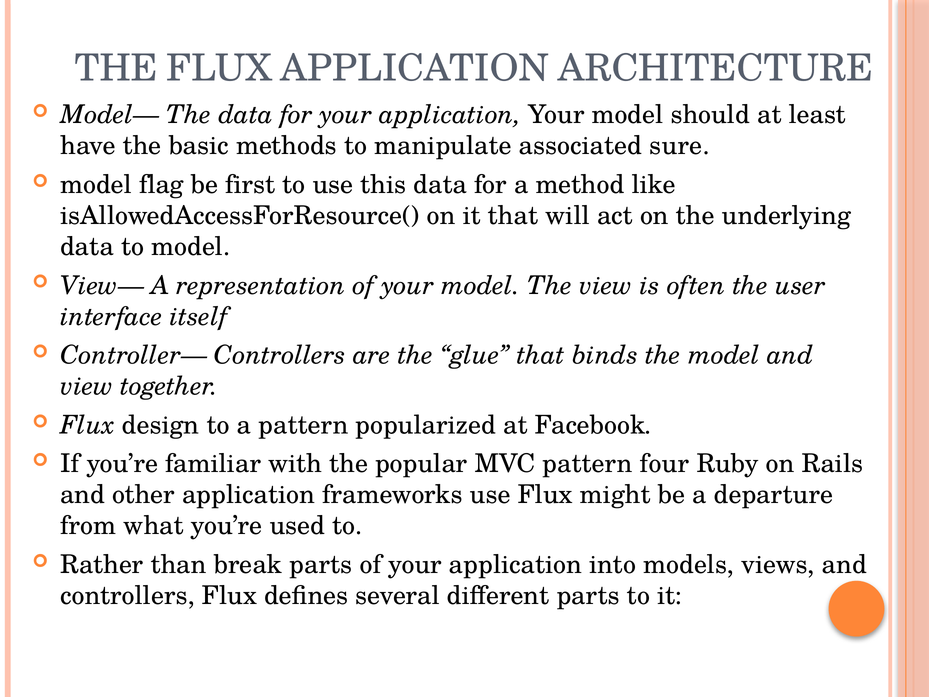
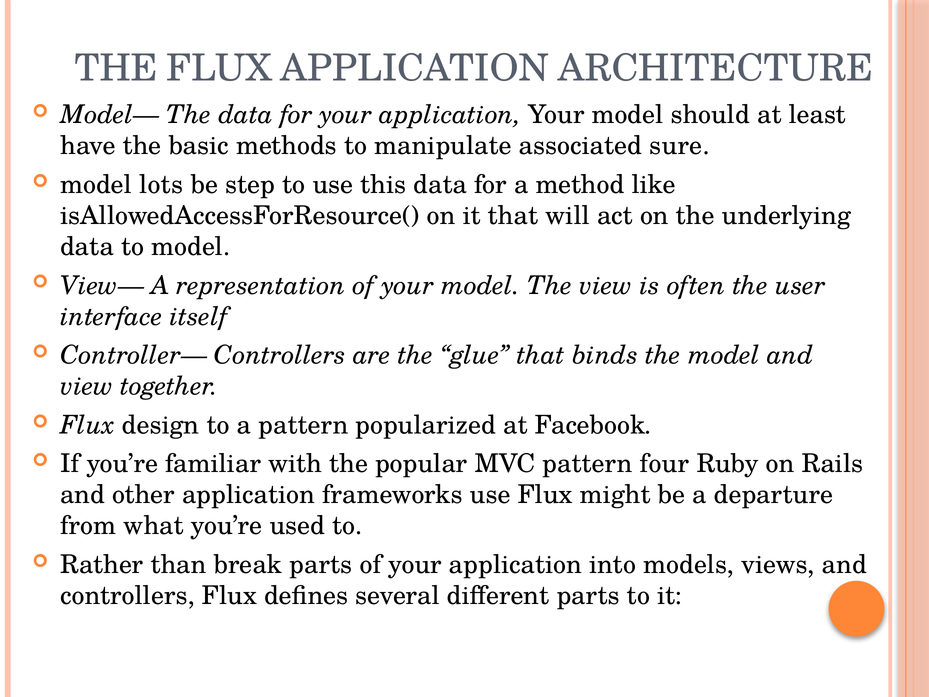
flag: flag -> lots
first: first -> step
